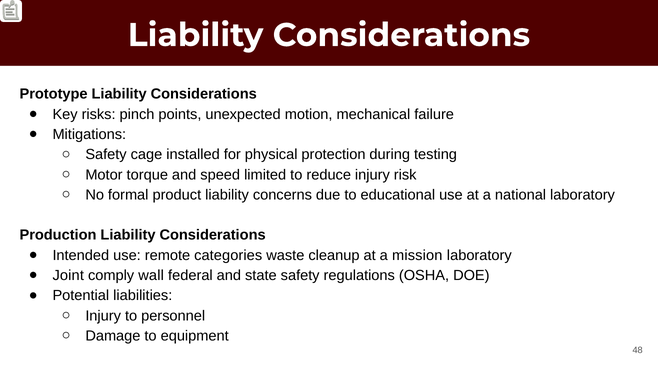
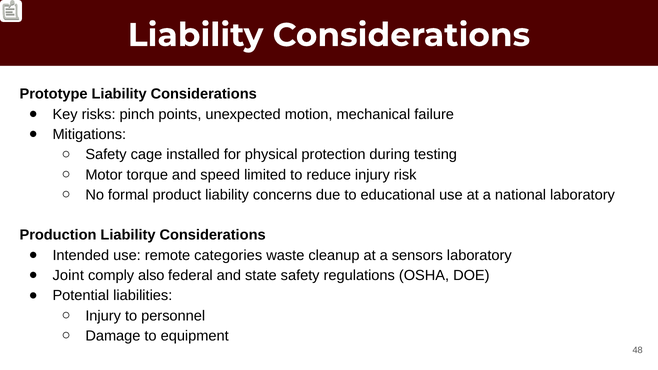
mission: mission -> sensors
wall: wall -> also
